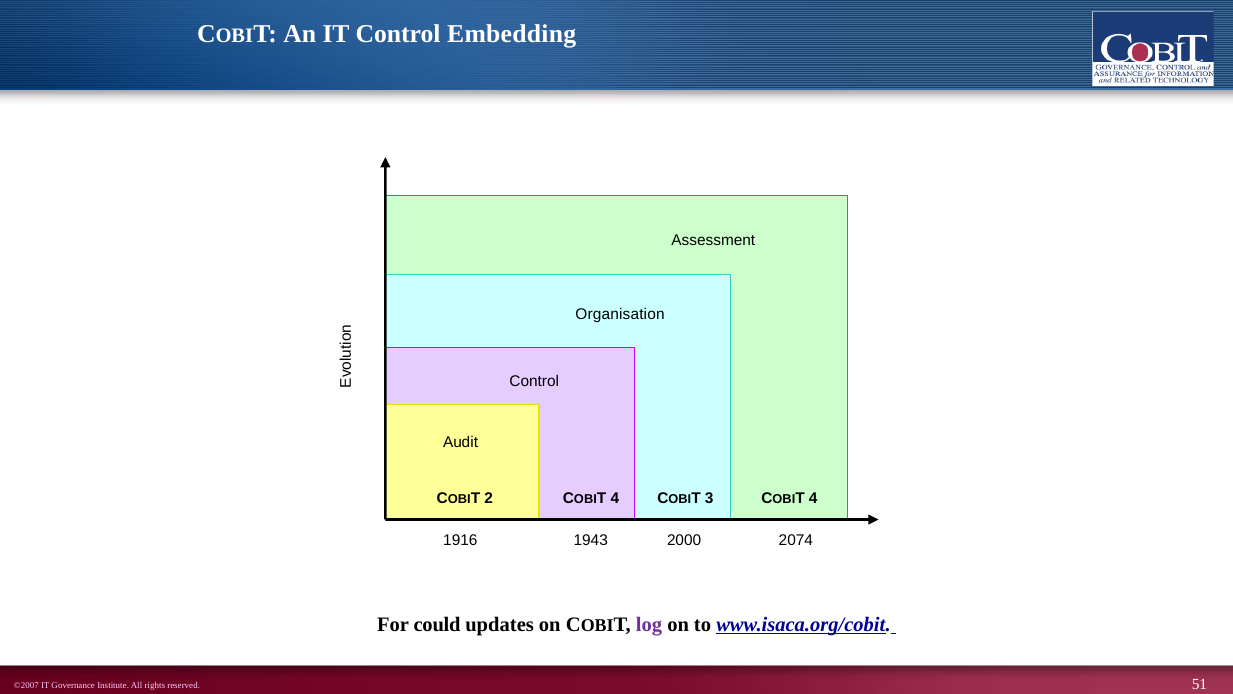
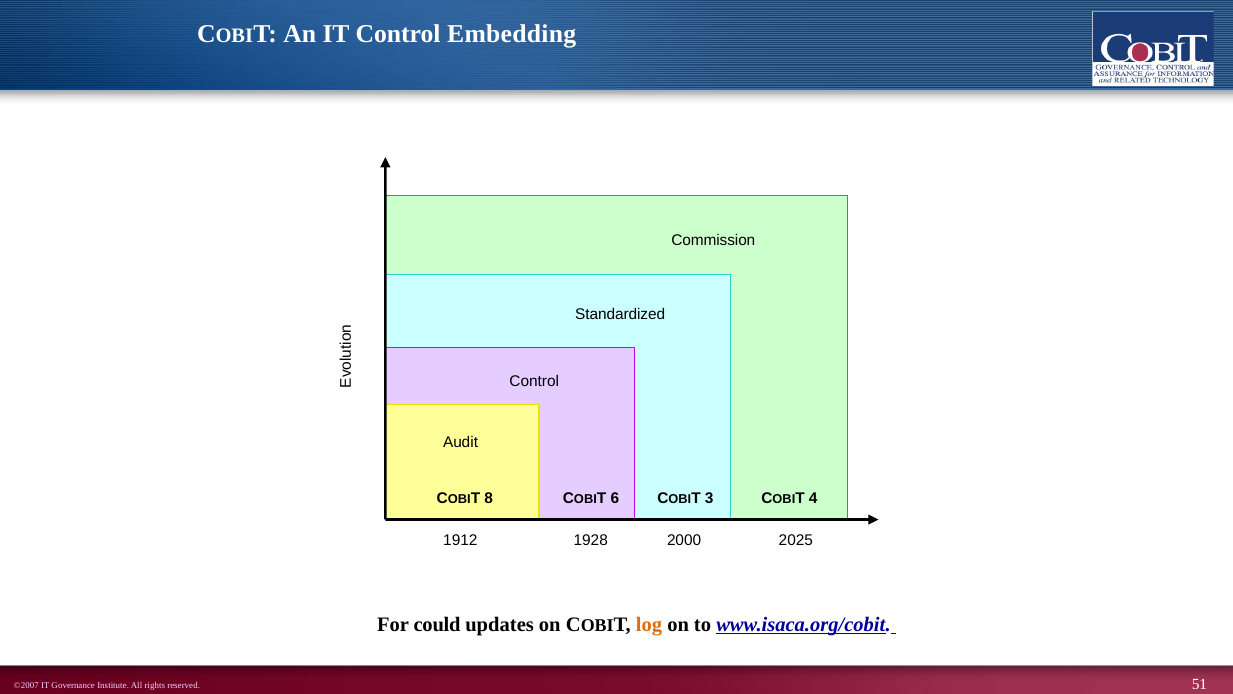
Assessment: Assessment -> Commission
Organisation: Organisation -> Standardized
2: 2 -> 8
4 at (615, 498): 4 -> 6
1916: 1916 -> 1912
1943: 1943 -> 1928
2074: 2074 -> 2025
log colour: purple -> orange
